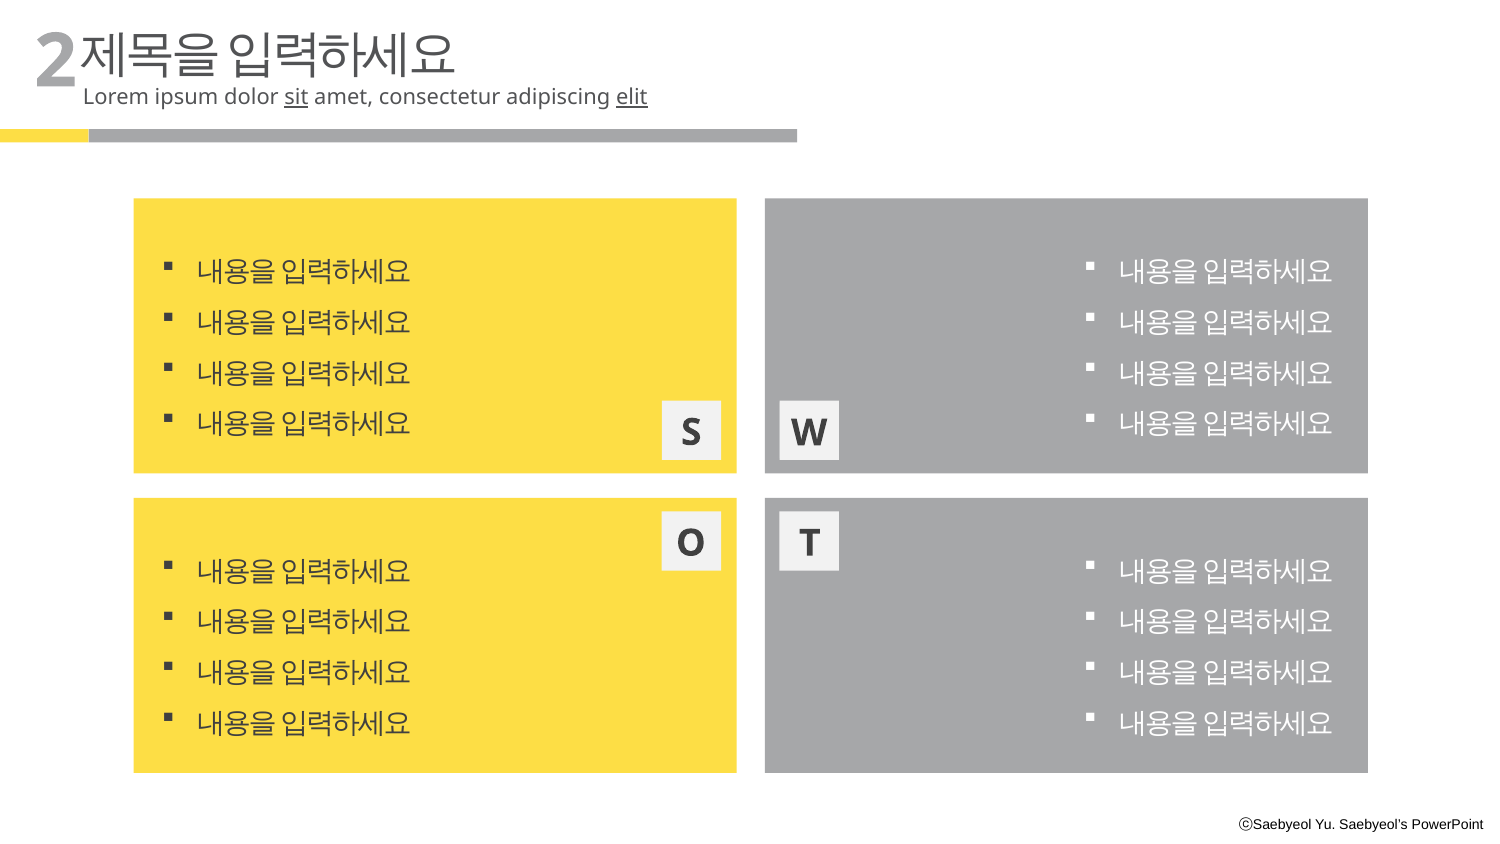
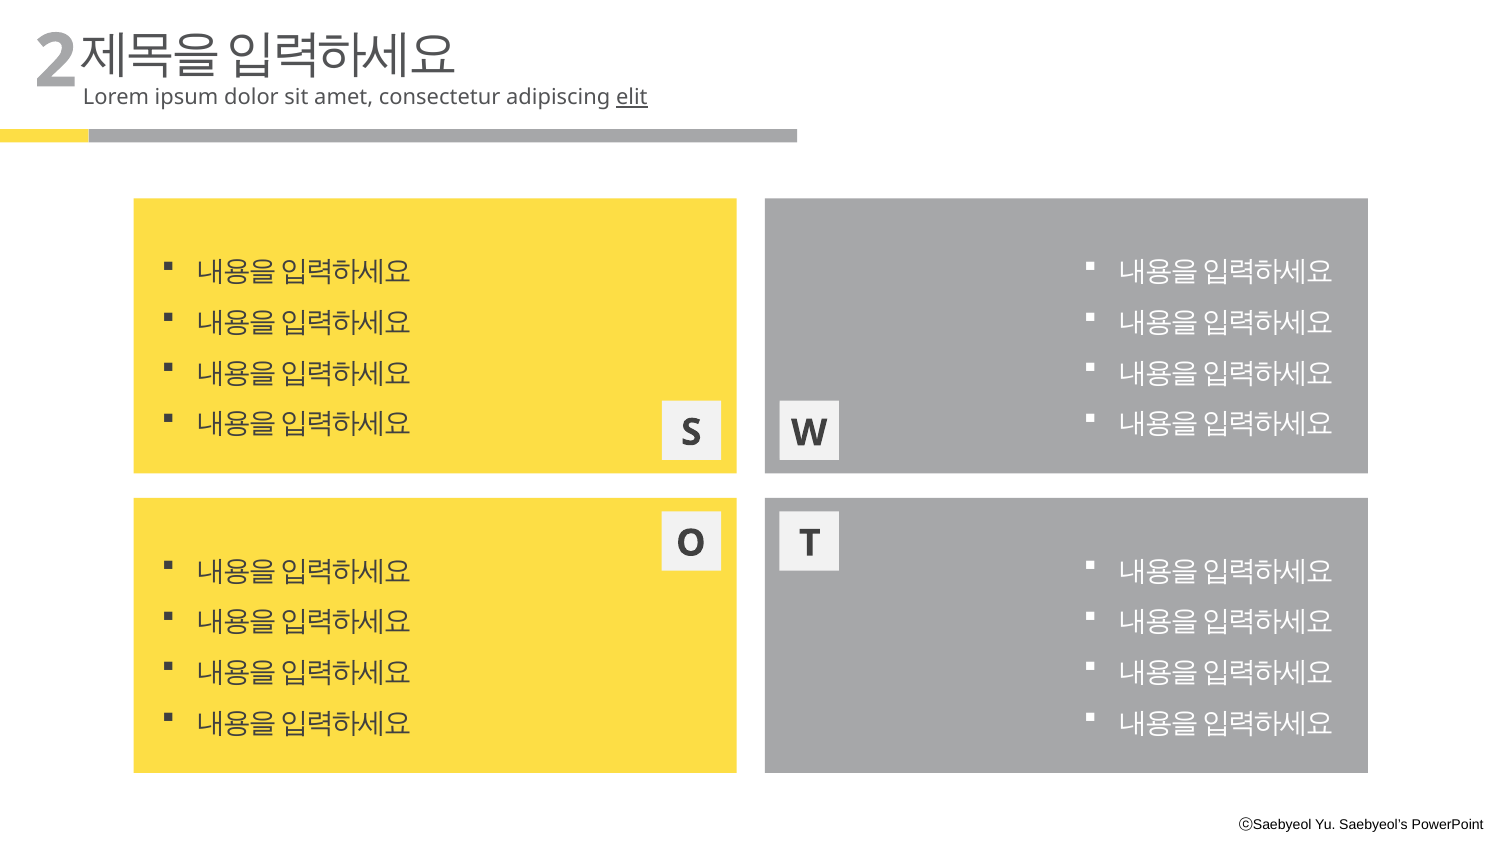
sit underline: present -> none
